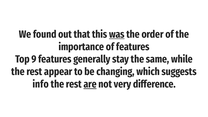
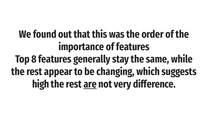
was underline: present -> none
9: 9 -> 8
info: info -> high
